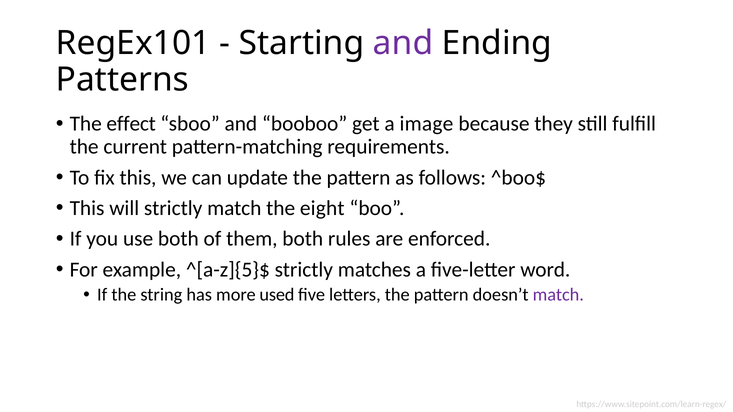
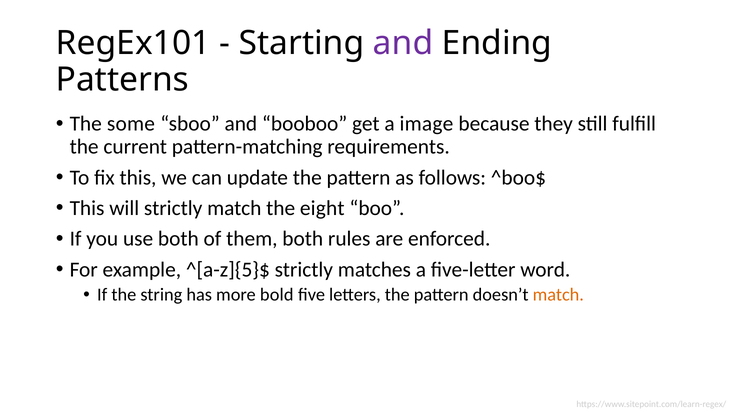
effect: effect -> some
used: used -> bold
match at (558, 295) colour: purple -> orange
